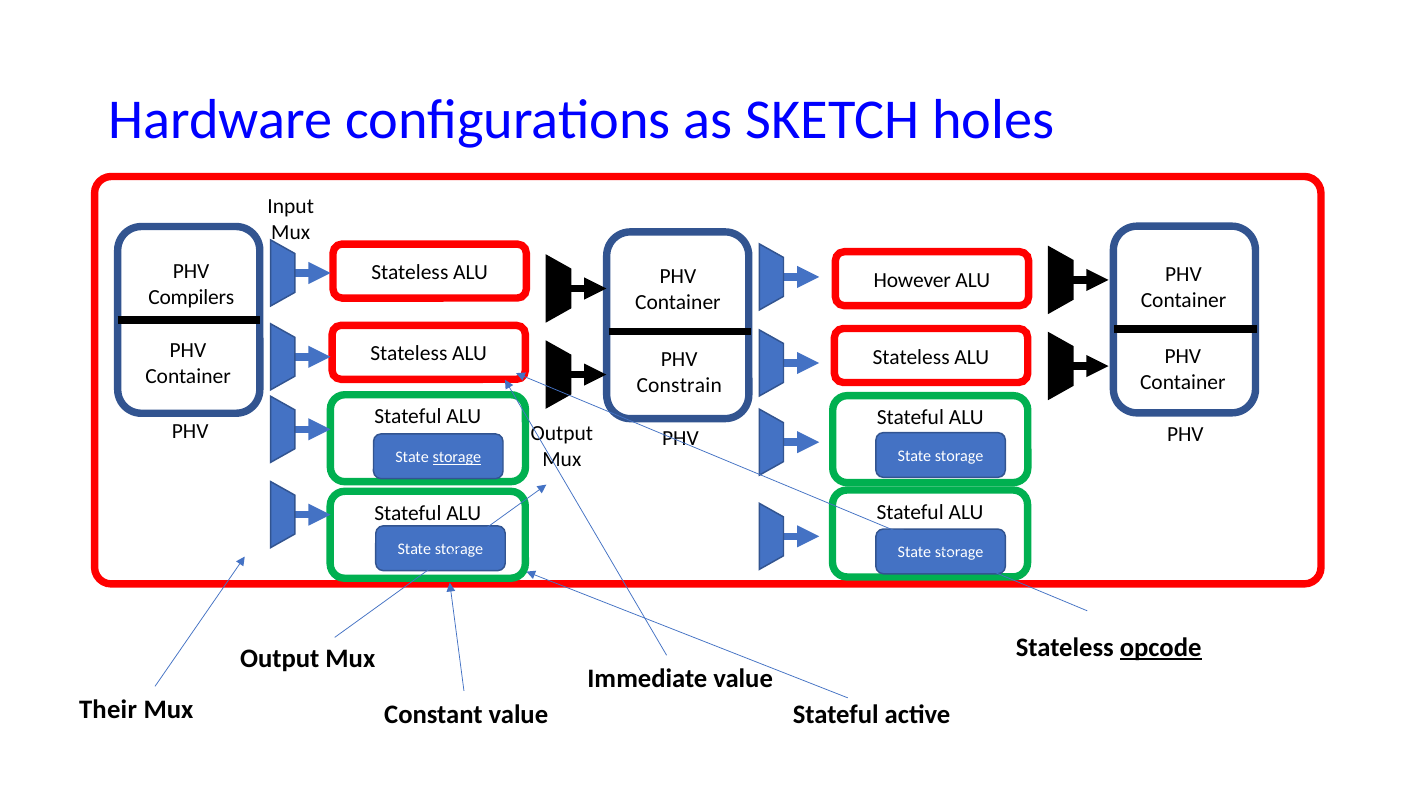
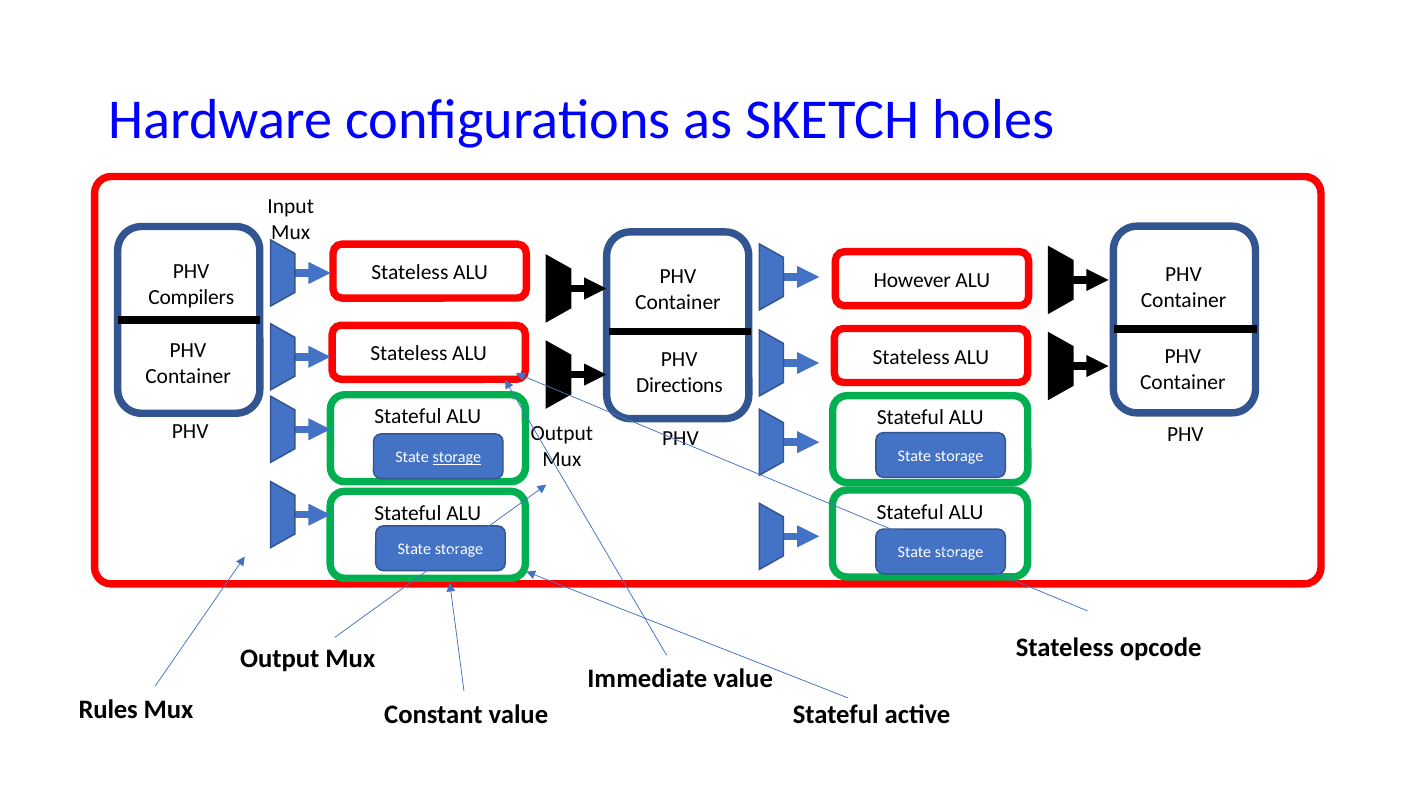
Constrain: Constrain -> Directions
opcode underline: present -> none
Their: Their -> Rules
